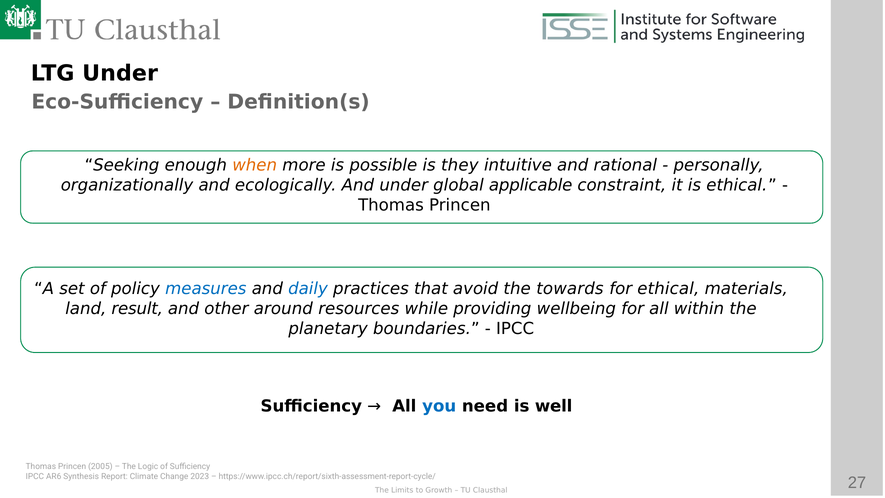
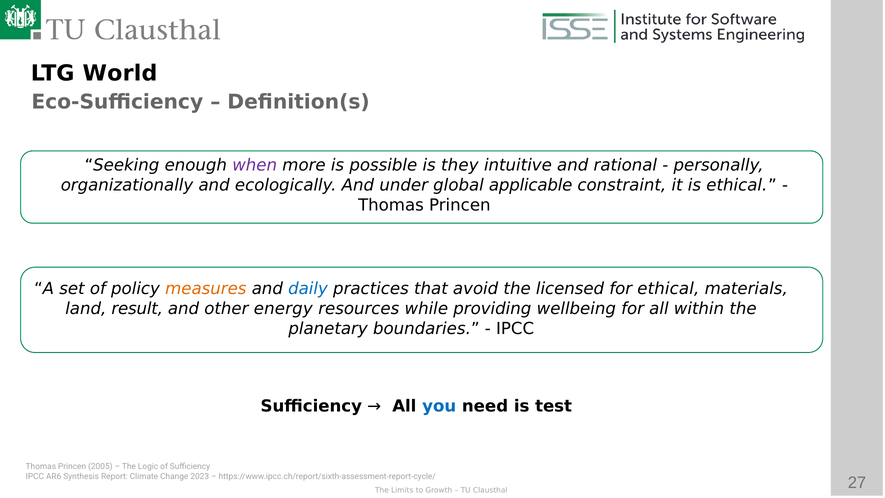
LTG Under: Under -> World
when colour: orange -> purple
measures colour: blue -> orange
towards: towards -> licensed
around: around -> energy
well: well -> test
